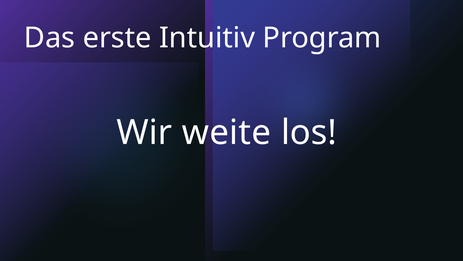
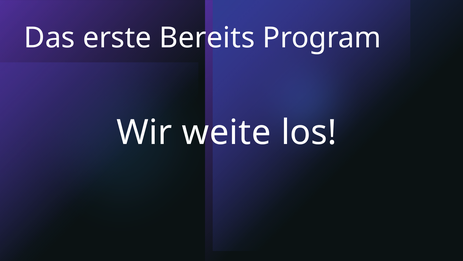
Intuitiv: Intuitiv -> Bereits
